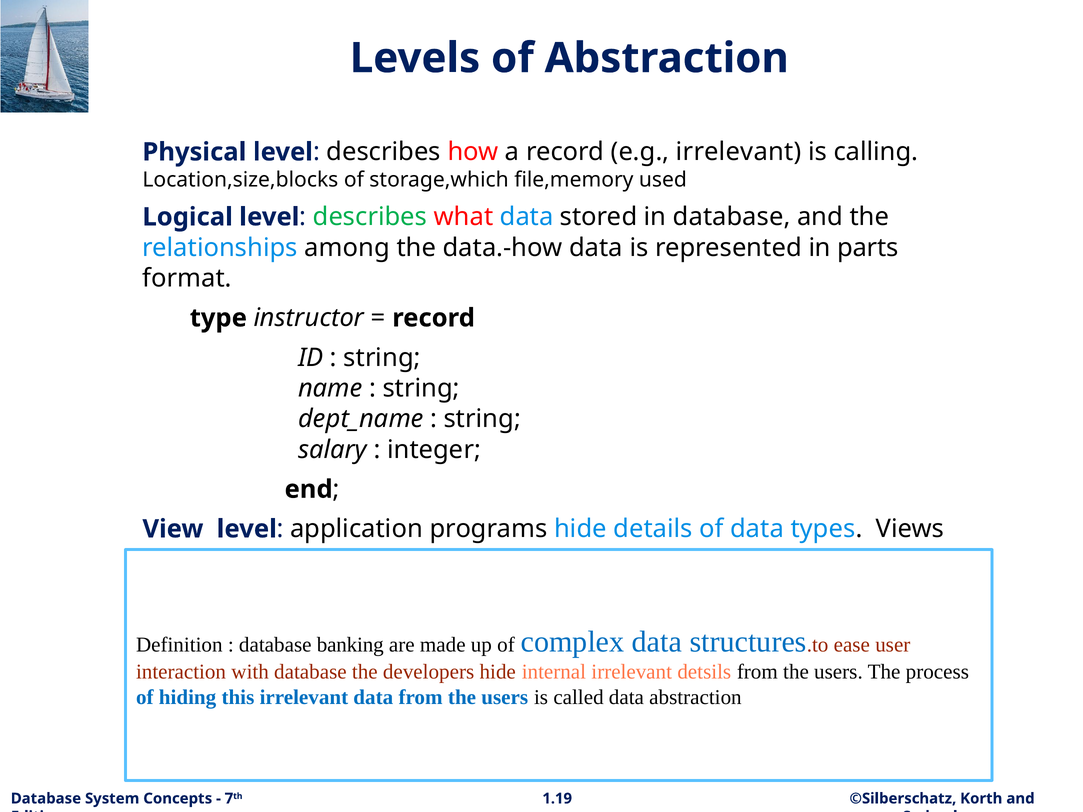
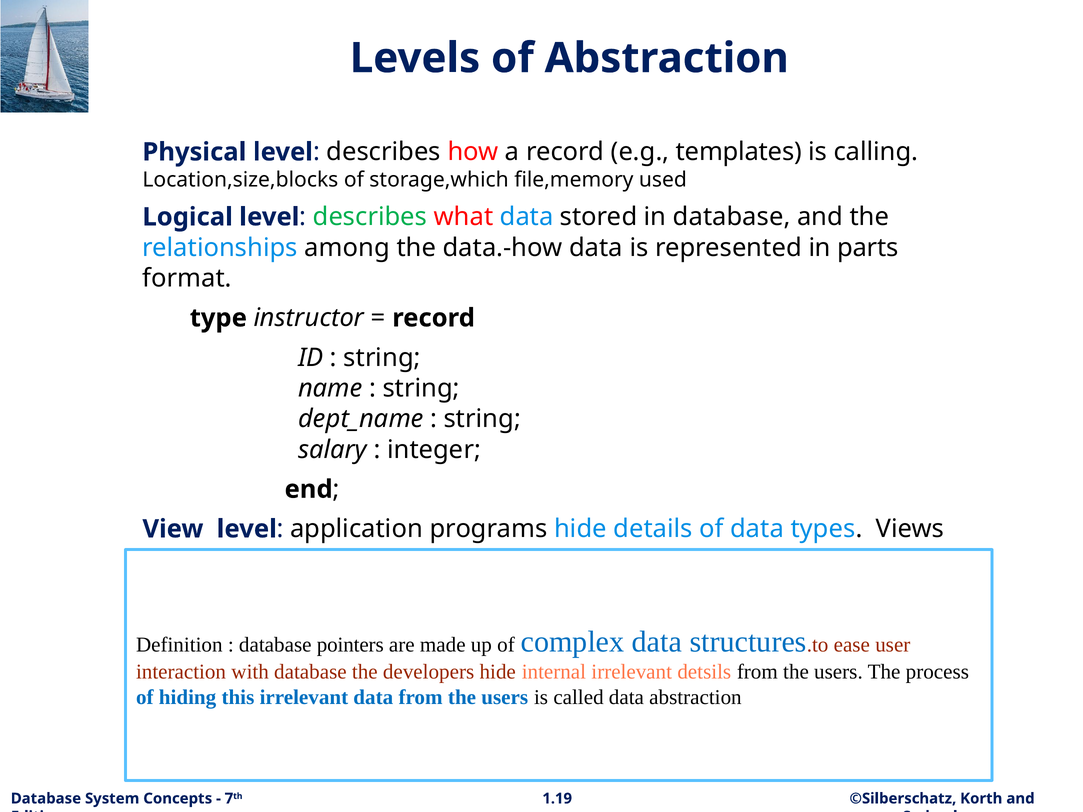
e.g irrelevant: irrelevant -> templates
banking: banking -> pointers
